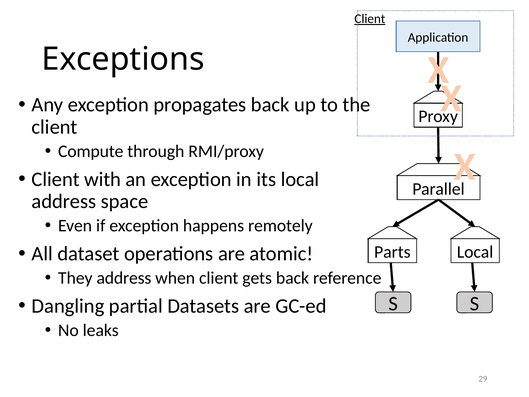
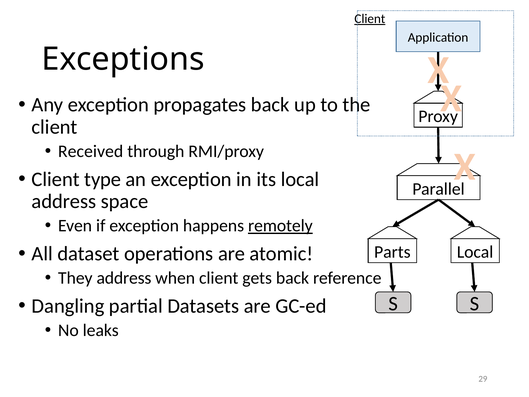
Compute: Compute -> Received
with: with -> type
remotely underline: none -> present
